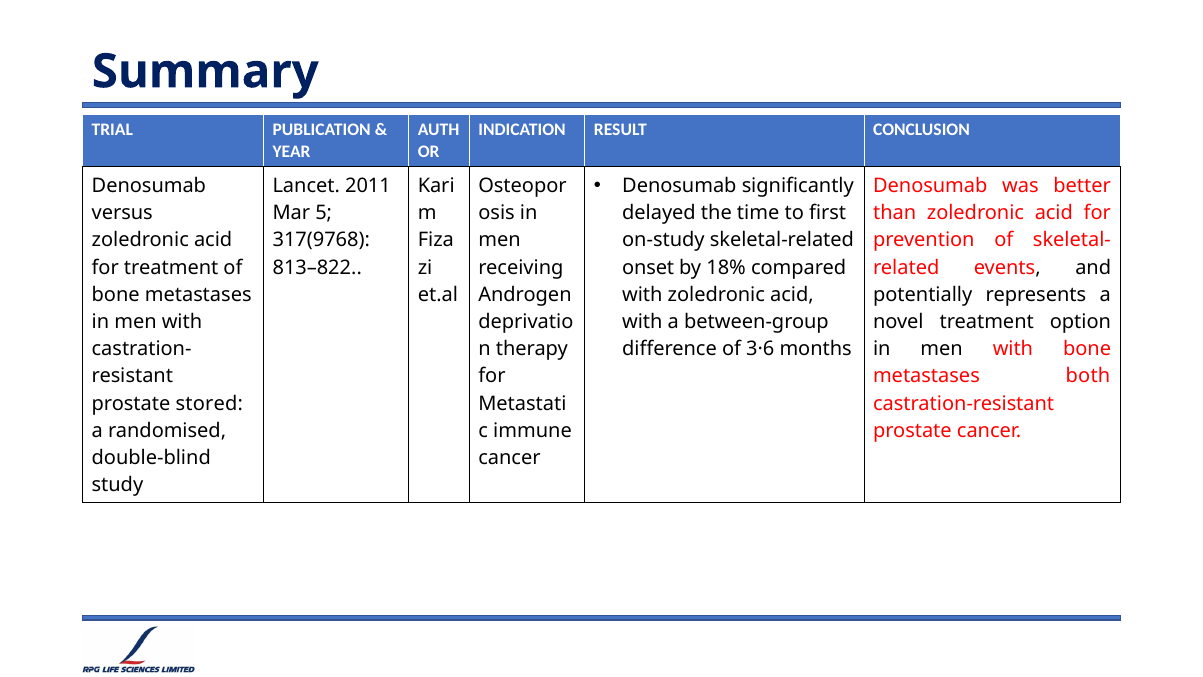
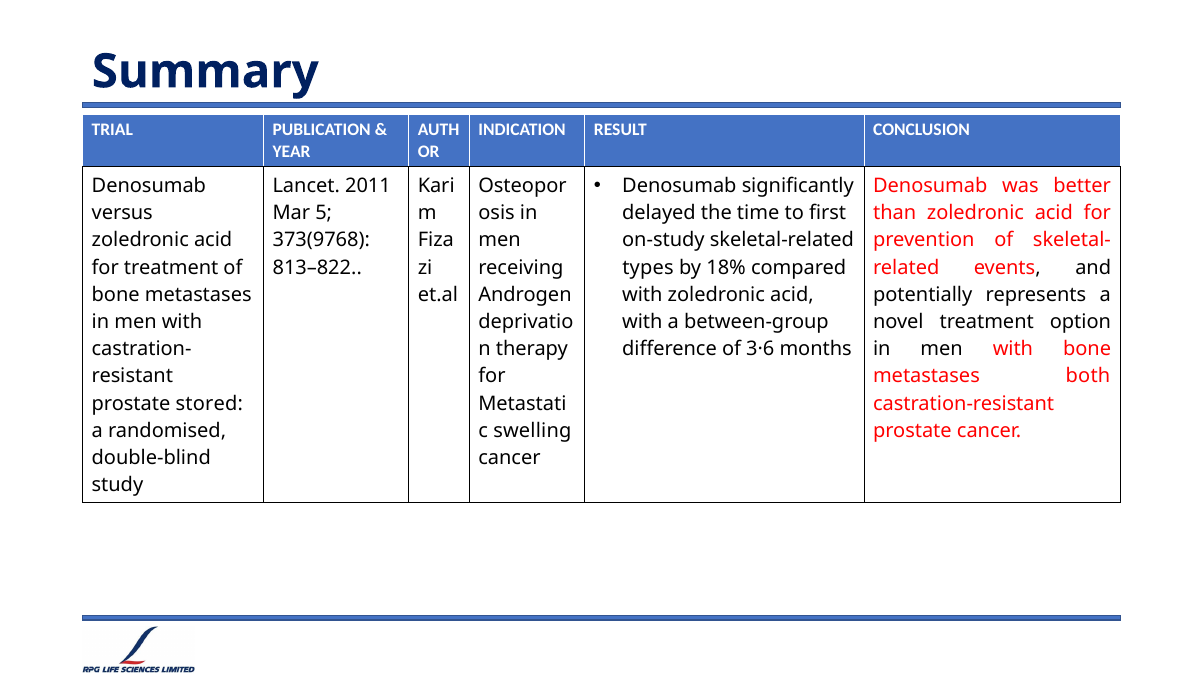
317(9768: 317(9768 -> 373(9768
onset: onset -> types
immune: immune -> swelling
